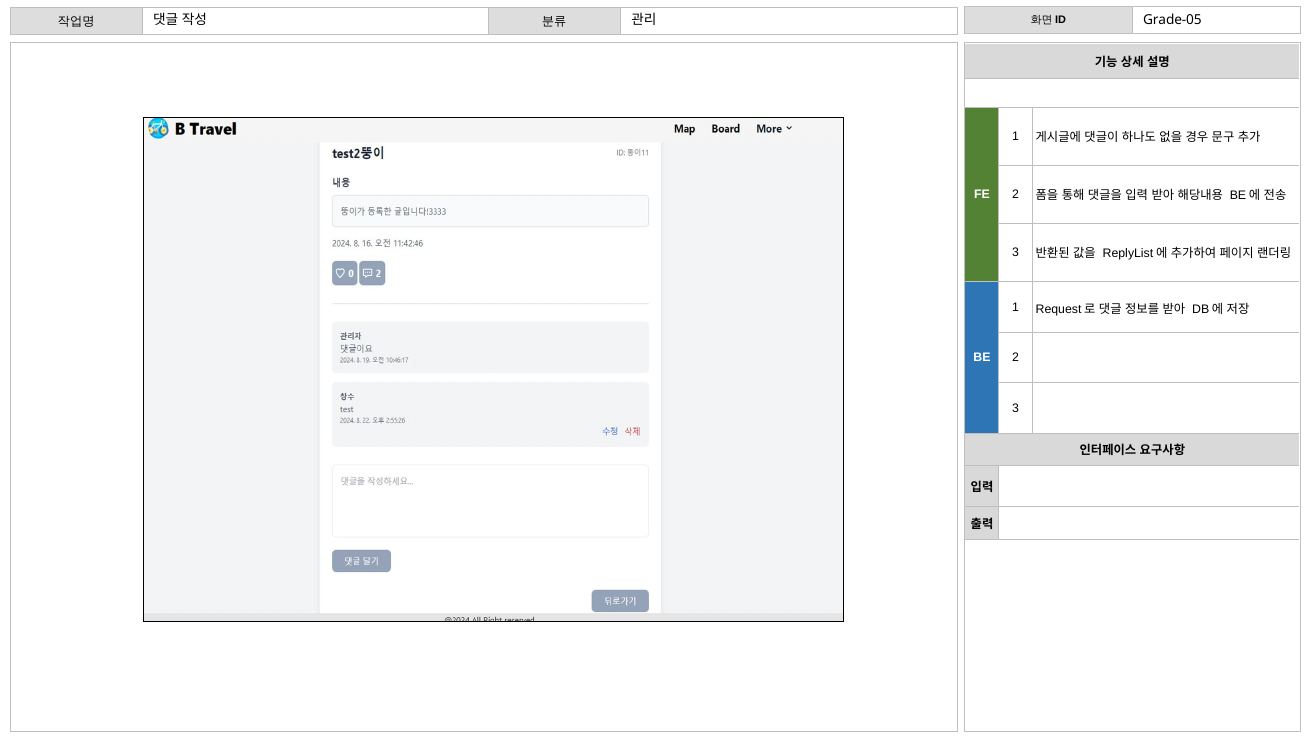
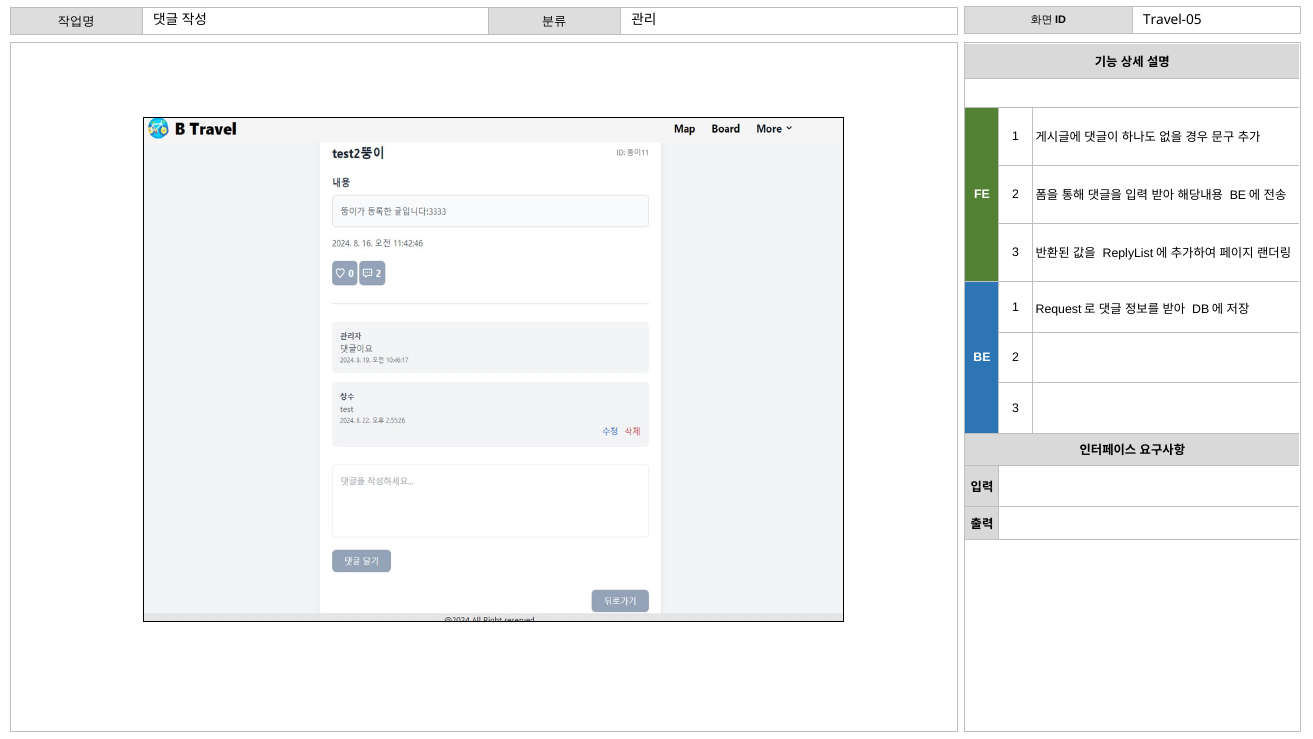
Grade-05: Grade-05 -> Travel-05
